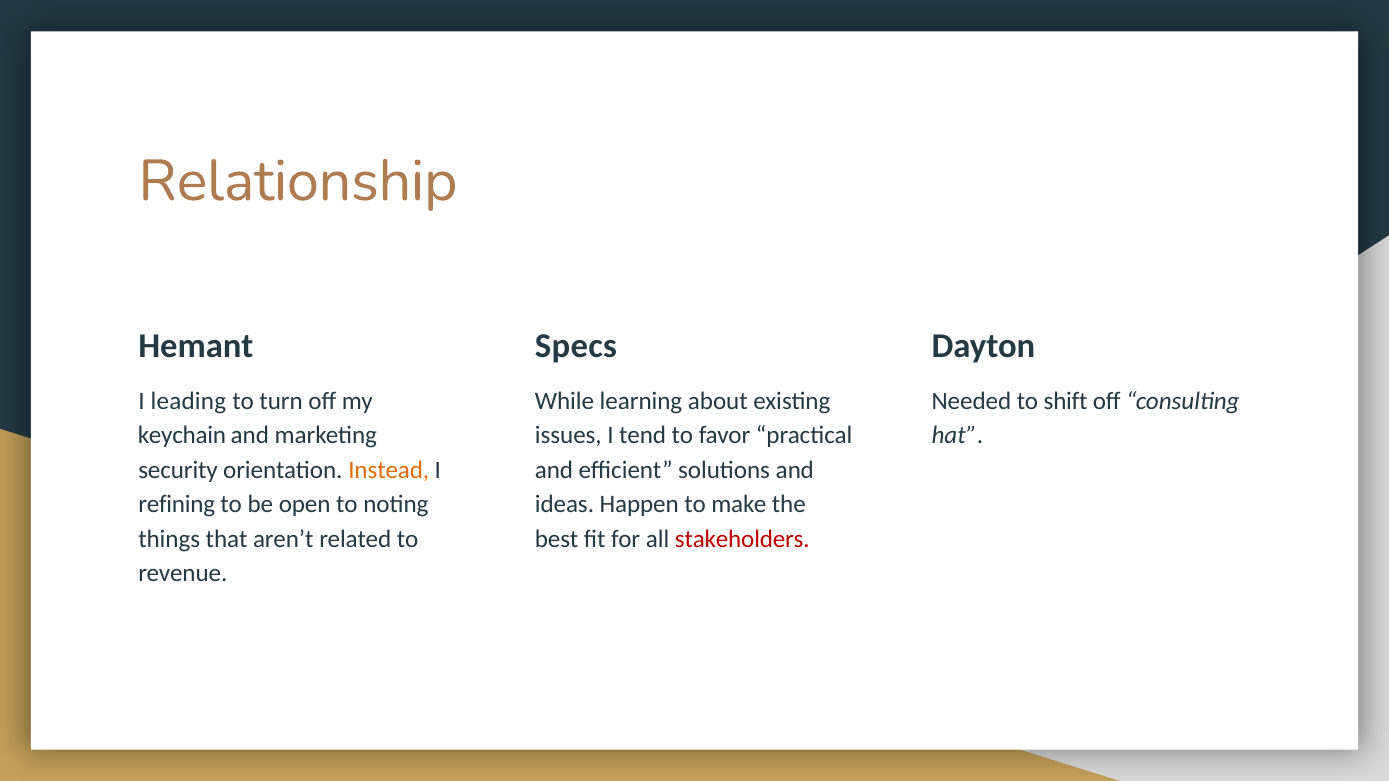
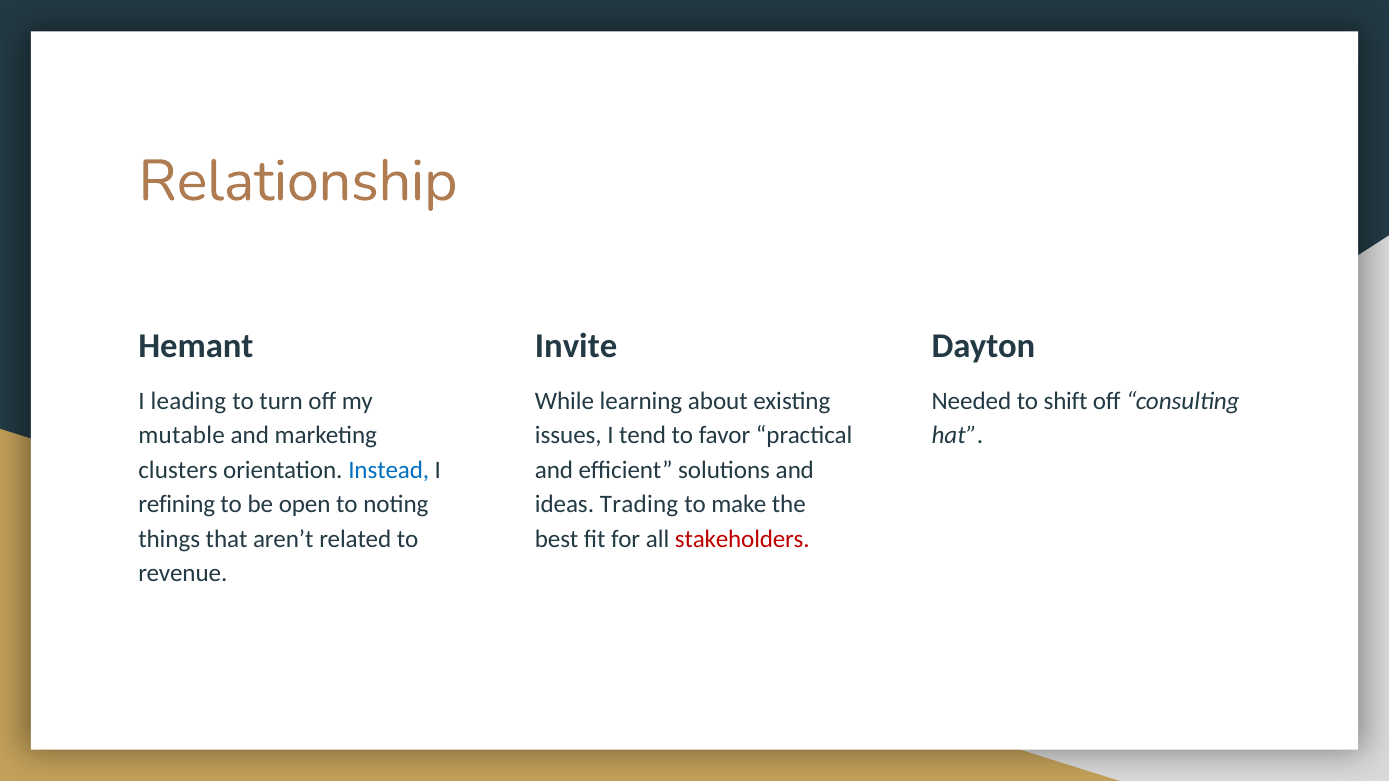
Specs: Specs -> Invite
keychain: keychain -> mutable
security: security -> clusters
Instead colour: orange -> blue
Happen: Happen -> Trading
